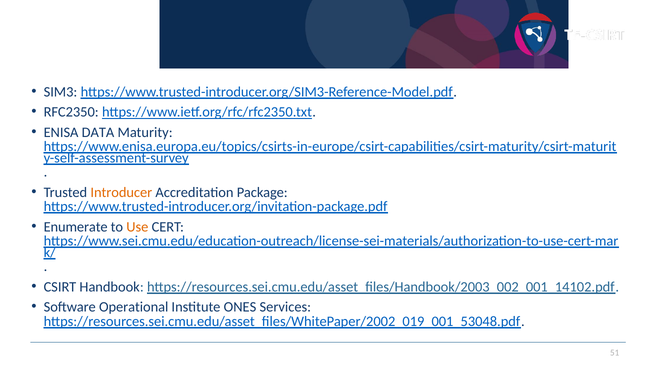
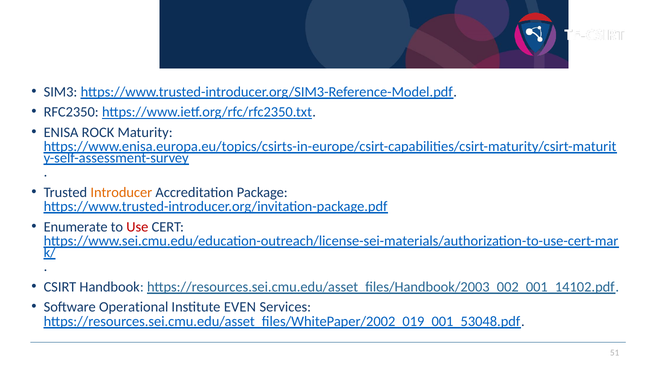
DATA: DATA -> ROCK
Use colour: orange -> red
ONES: ONES -> EVEN
